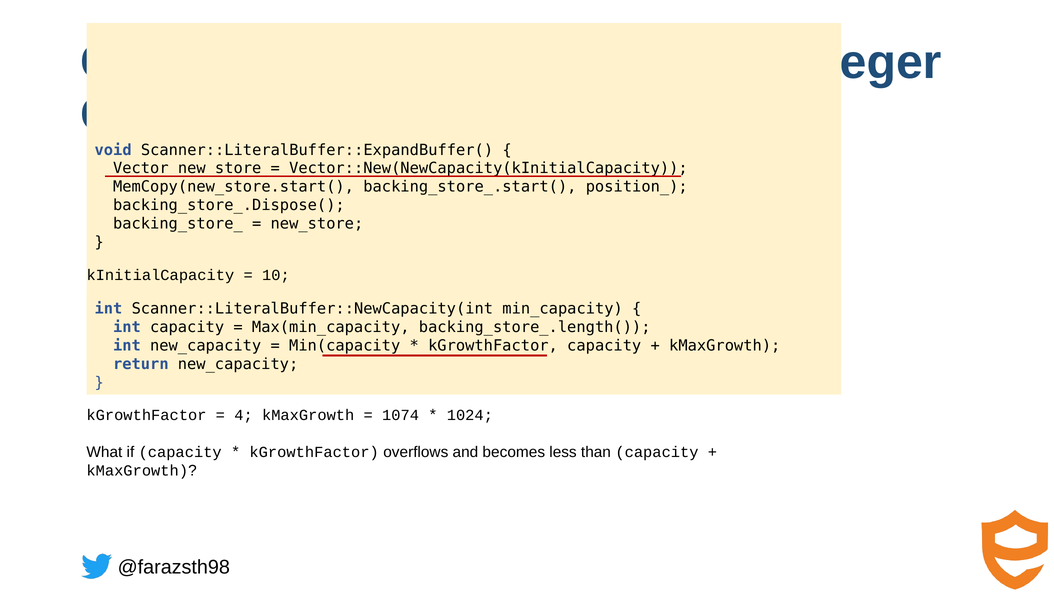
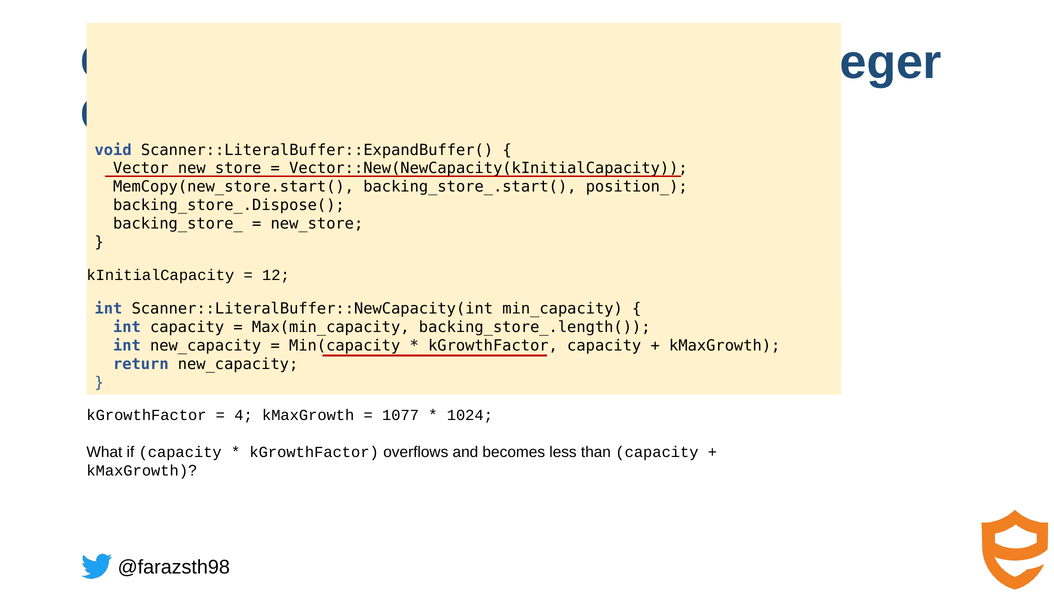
10: 10 -> 12
1074: 1074 -> 1077
